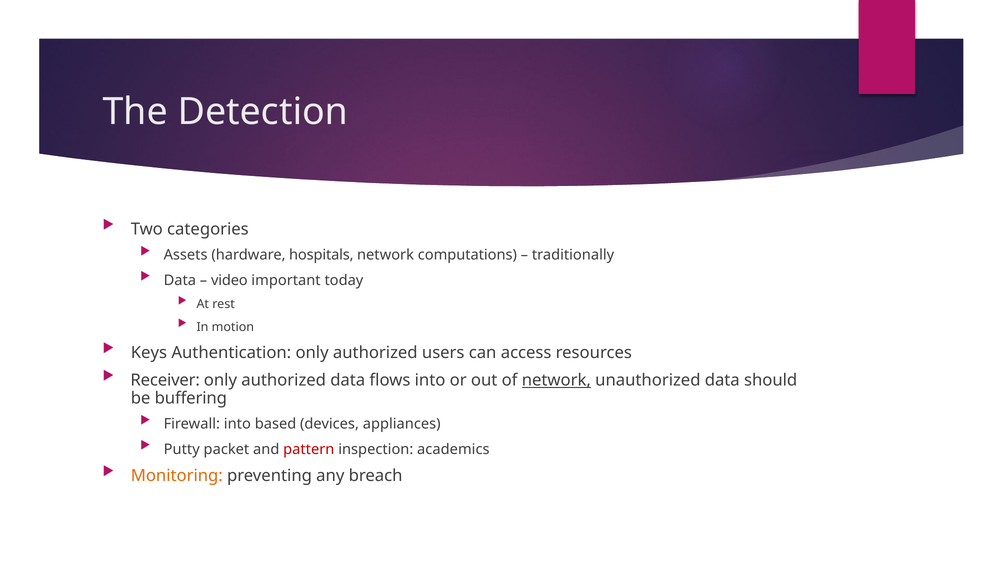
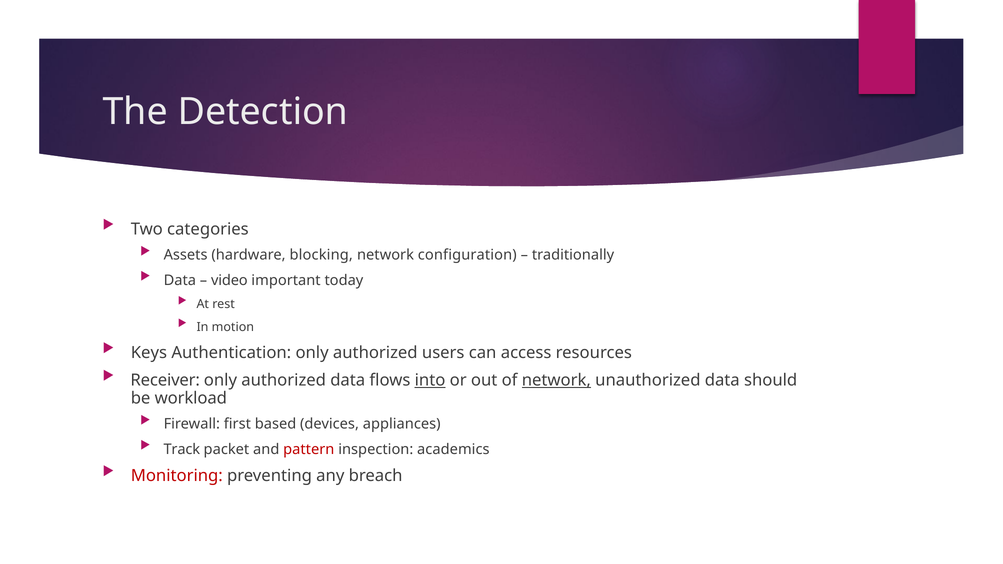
hospitals: hospitals -> blocking
computations: computations -> configuration
into at (430, 380) underline: none -> present
buffering: buffering -> workload
Firewall into: into -> first
Putty: Putty -> Track
Monitoring colour: orange -> red
